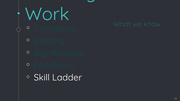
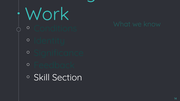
Ladder: Ladder -> Section
